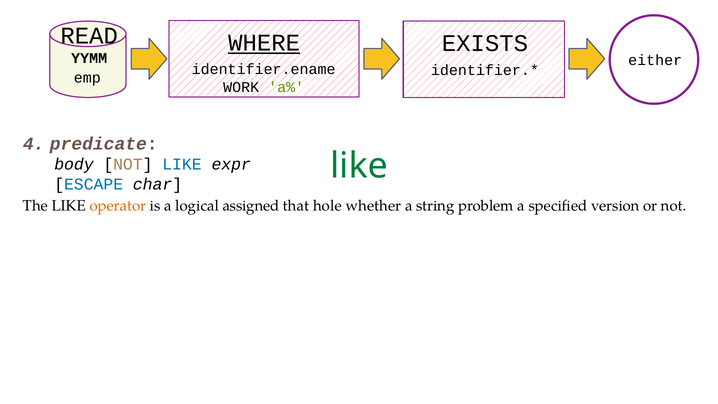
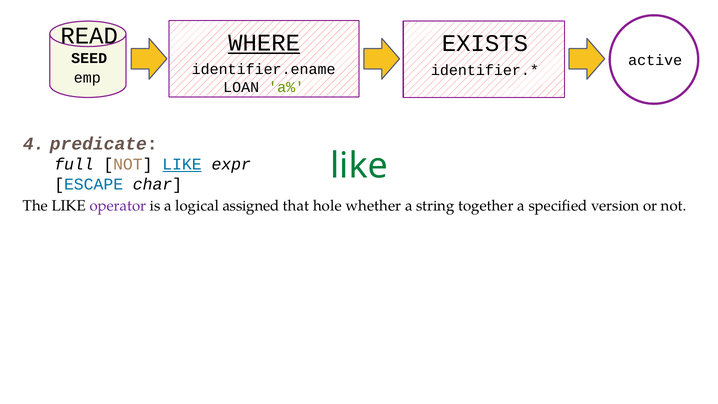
YYMM: YYMM -> SEED
either: either -> active
WORK: WORK -> LOAN
body: body -> full
LIKE at (182, 164) underline: none -> present
operator colour: orange -> purple
problem: problem -> together
